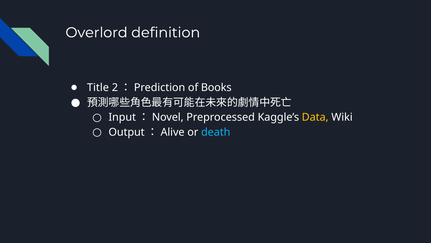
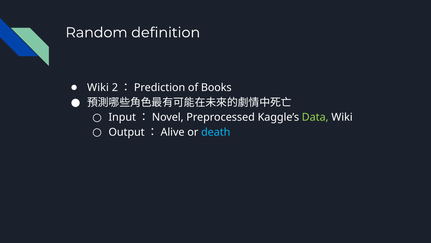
Overlord: Overlord -> Random
Title at (98, 87): Title -> Wiki
Data colour: yellow -> light green
